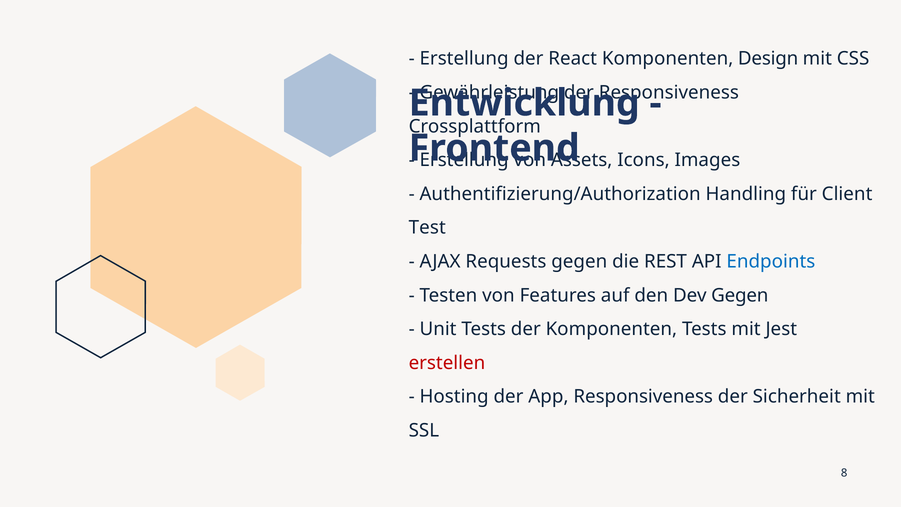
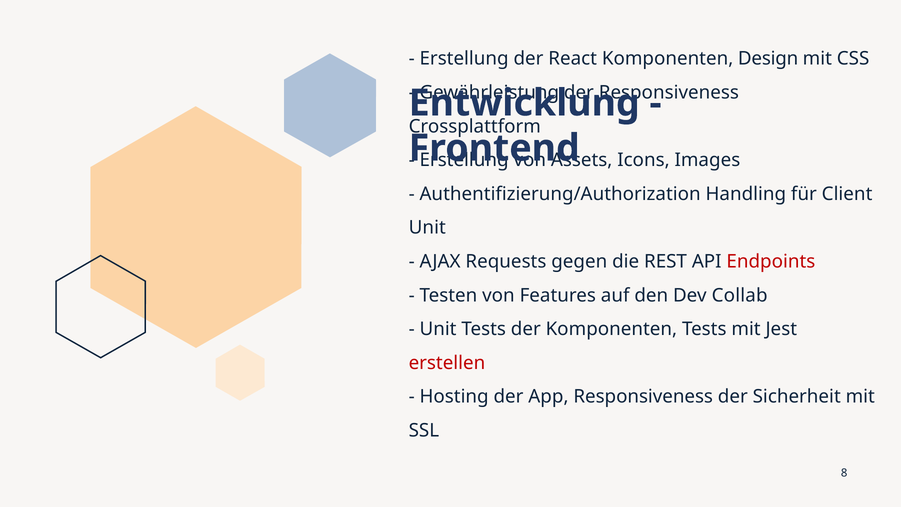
Test at (427, 228): Test -> Unit
Endpoints colour: blue -> red
Dev Gegen: Gegen -> Collab
